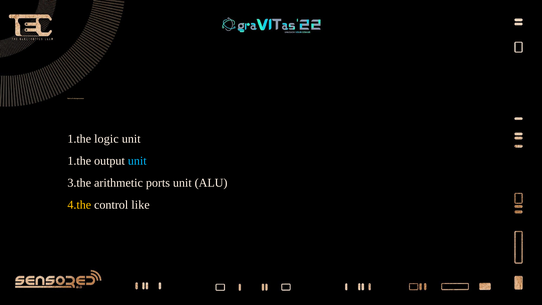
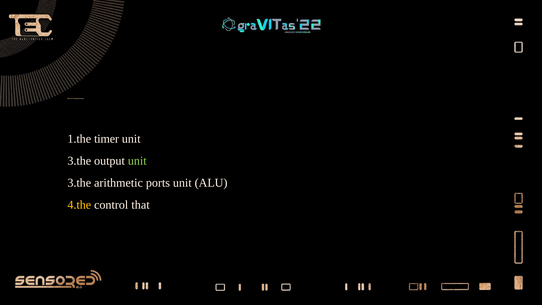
logic: logic -> timer
1.the at (79, 161): 1.the -> 3.the
unit at (137, 161) colour: light blue -> light green
like: like -> that
